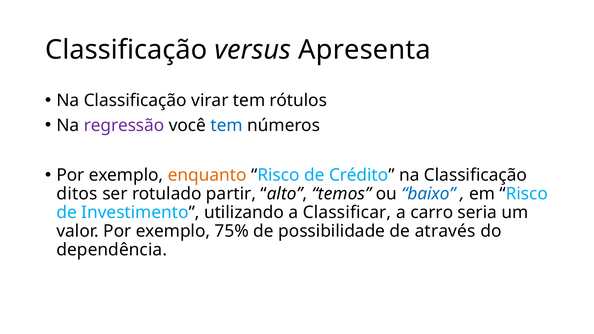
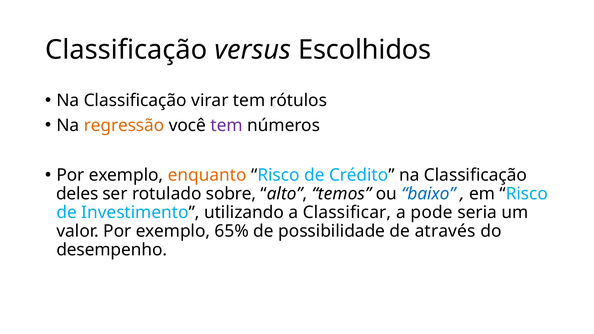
Apresenta: Apresenta -> Escolhidos
regressão colour: purple -> orange
tem at (227, 125) colour: blue -> purple
ditos: ditos -> deles
partir: partir -> sobre
carro: carro -> pode
75%: 75% -> 65%
dependência: dependência -> desempenho
